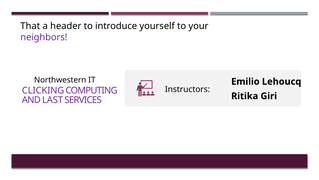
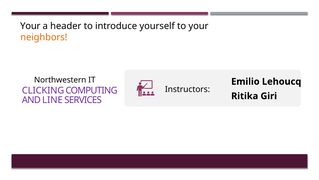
That at (30, 26): That -> Your
neighbors colour: purple -> orange
LAST: LAST -> LINE
